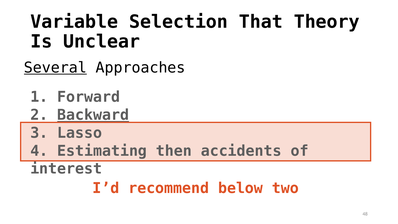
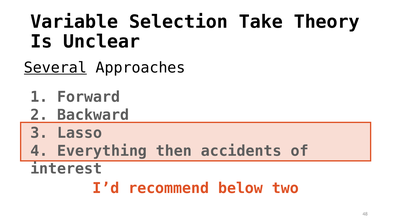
That: That -> Take
Backward underline: present -> none
Estimating: Estimating -> Everything
